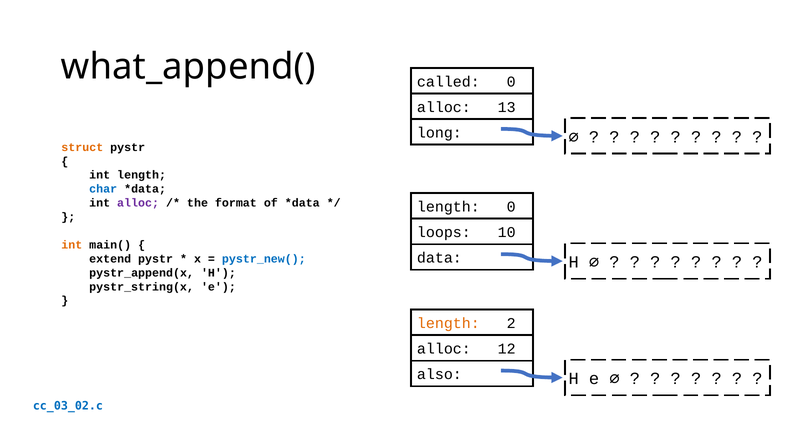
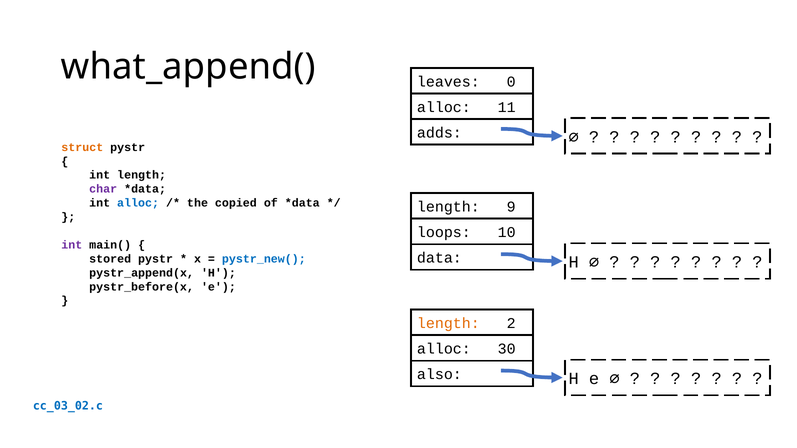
called: called -> leaves
13: 13 -> 11
long: long -> adds
char colour: blue -> purple
alloc at (138, 203) colour: purple -> blue
format: format -> copied
length 0: 0 -> 9
int at (72, 245) colour: orange -> purple
extend: extend -> stored
pystr_string(x: pystr_string(x -> pystr_before(x
12: 12 -> 30
